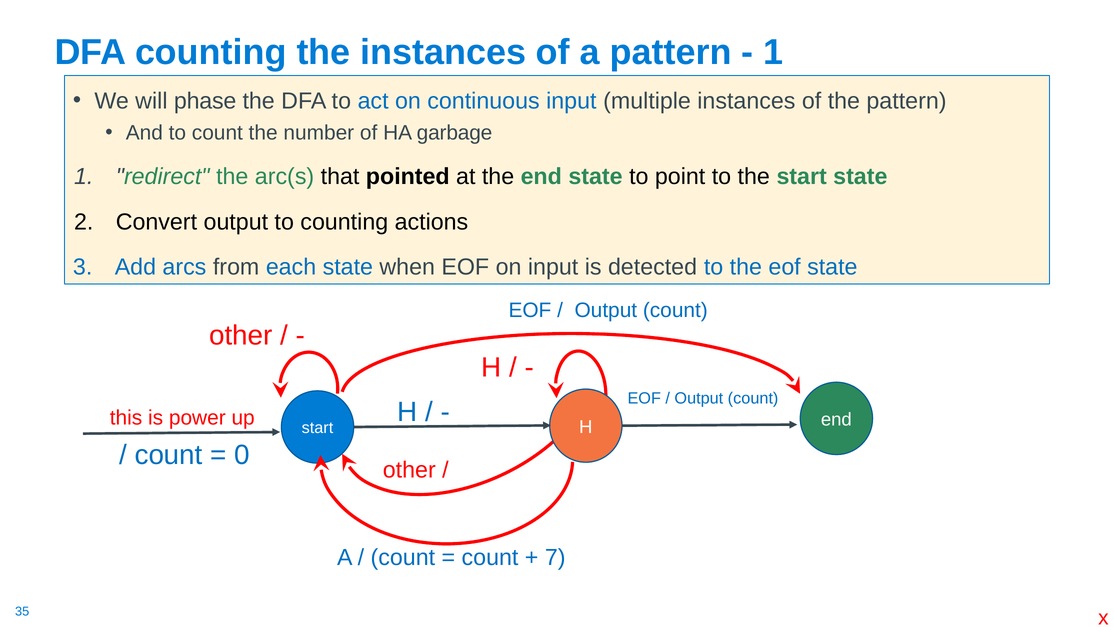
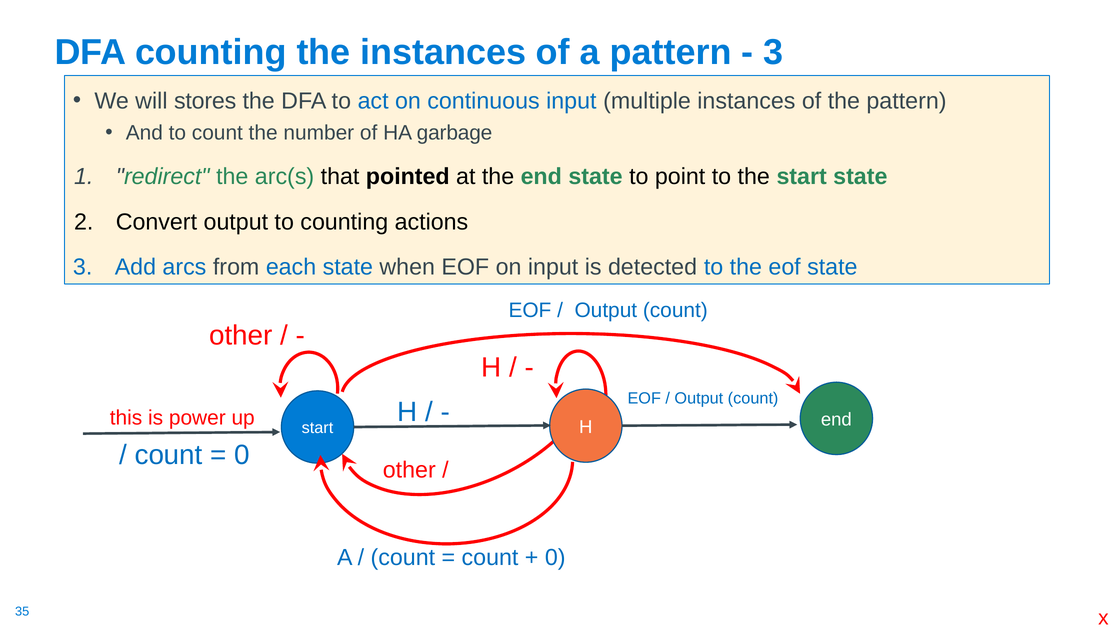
1 at (773, 52): 1 -> 3
phase: phase -> stores
7 at (555, 557): 7 -> 0
